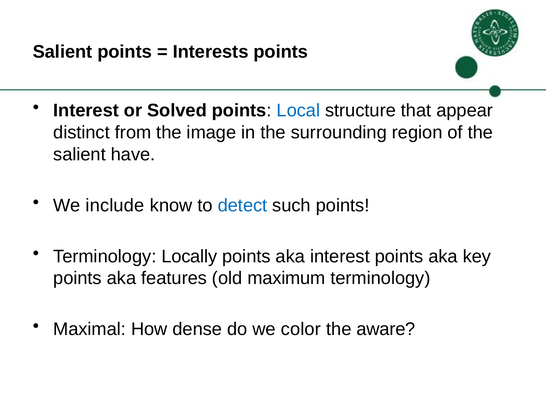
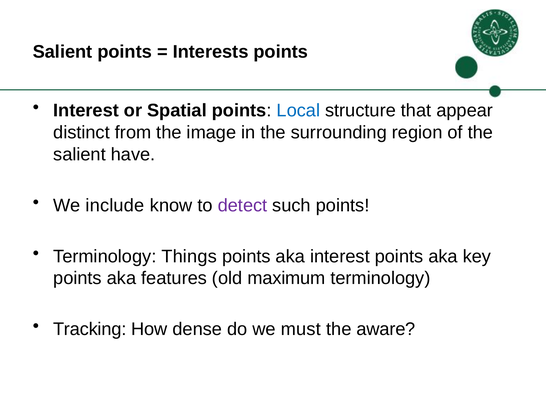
Solved: Solved -> Spatial
detect colour: blue -> purple
Locally: Locally -> Things
Maximal: Maximal -> Tracking
color: color -> must
